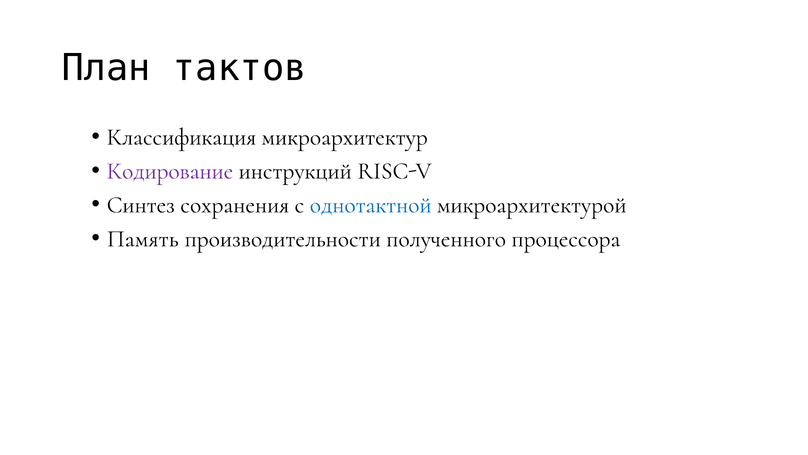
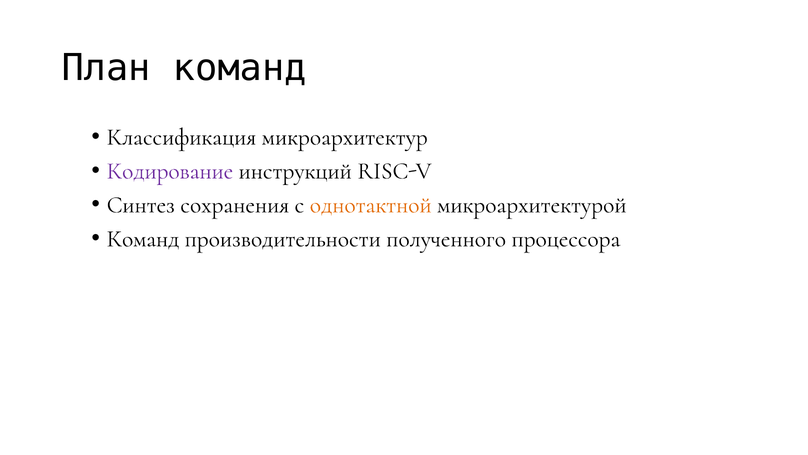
План тактов: тактов -> команд
однотактной colour: blue -> orange
Память at (143, 238): Память -> Команд
